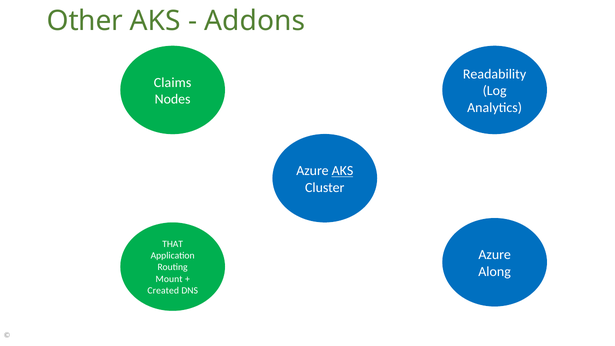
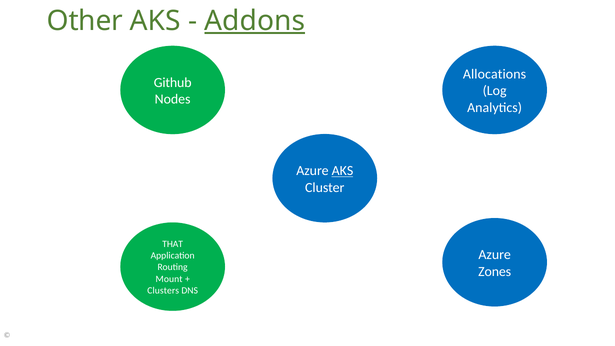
Addons underline: none -> present
Readability: Readability -> Allocations
Claims: Claims -> Github
Along: Along -> Zones
Created: Created -> Clusters
